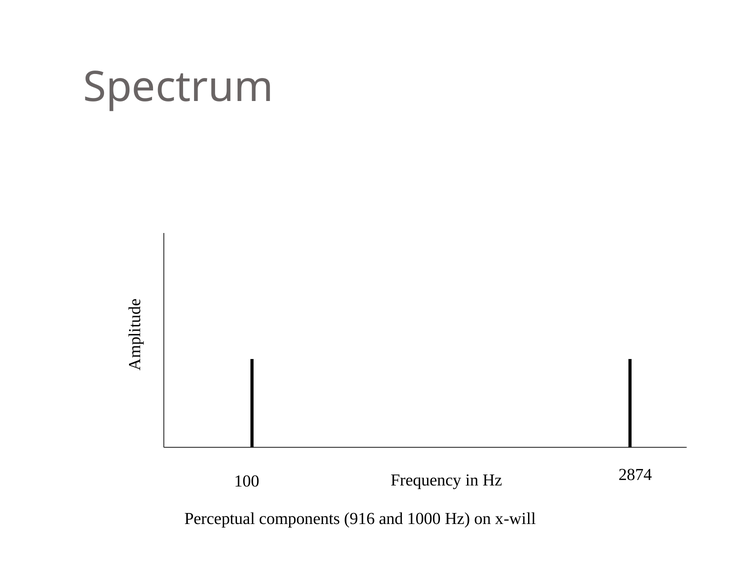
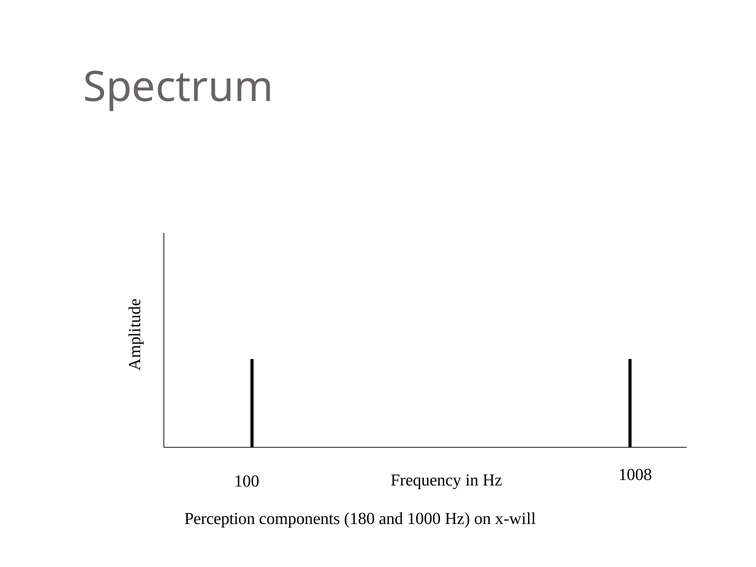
2874: 2874 -> 1008
Perceptual: Perceptual -> Perception
916: 916 -> 180
